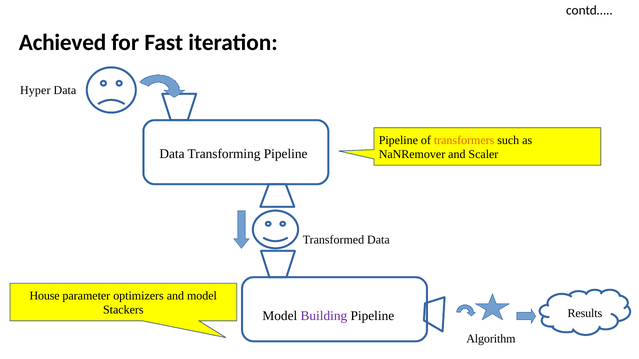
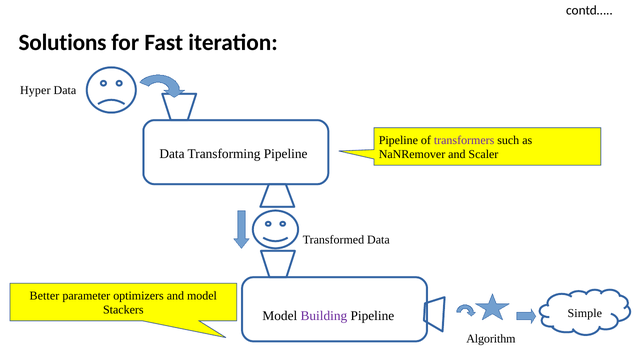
Achieved: Achieved -> Solutions
transformers colour: orange -> purple
House: House -> Better
Results: Results -> Simple
